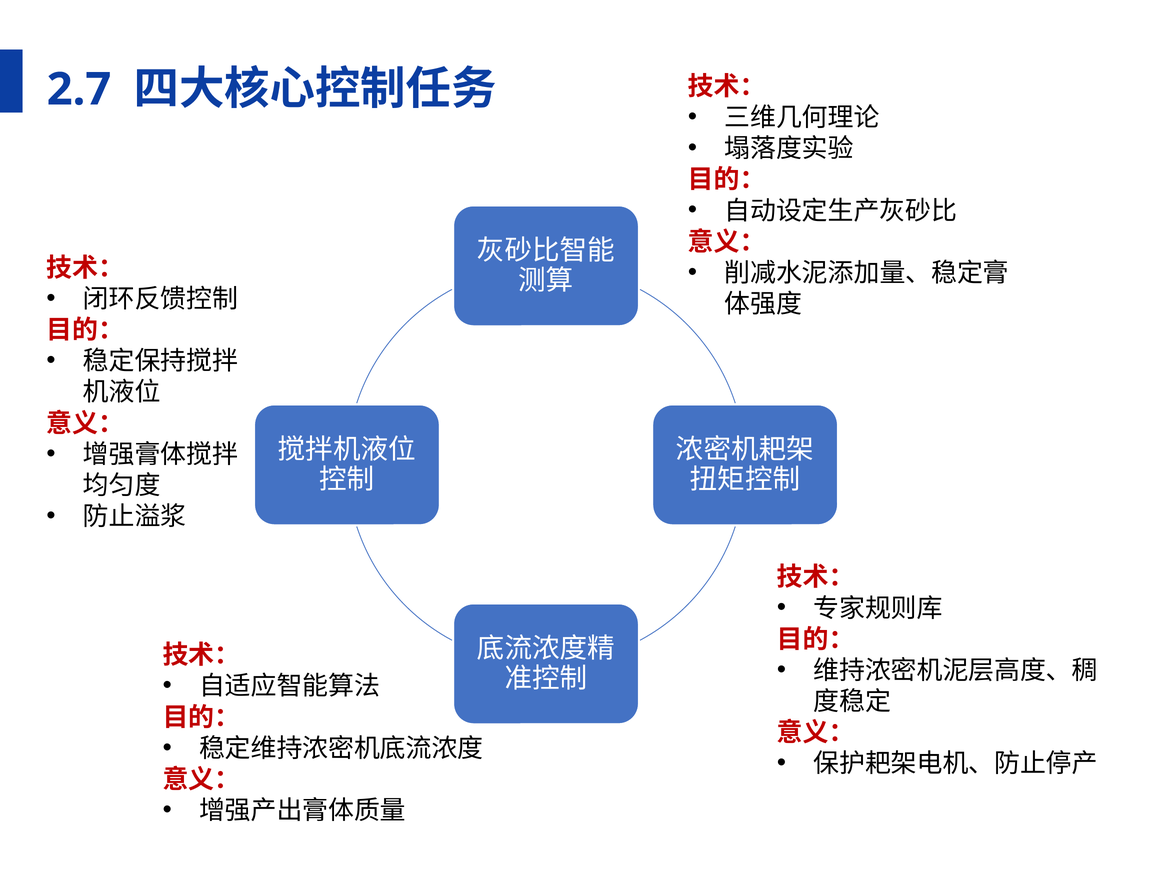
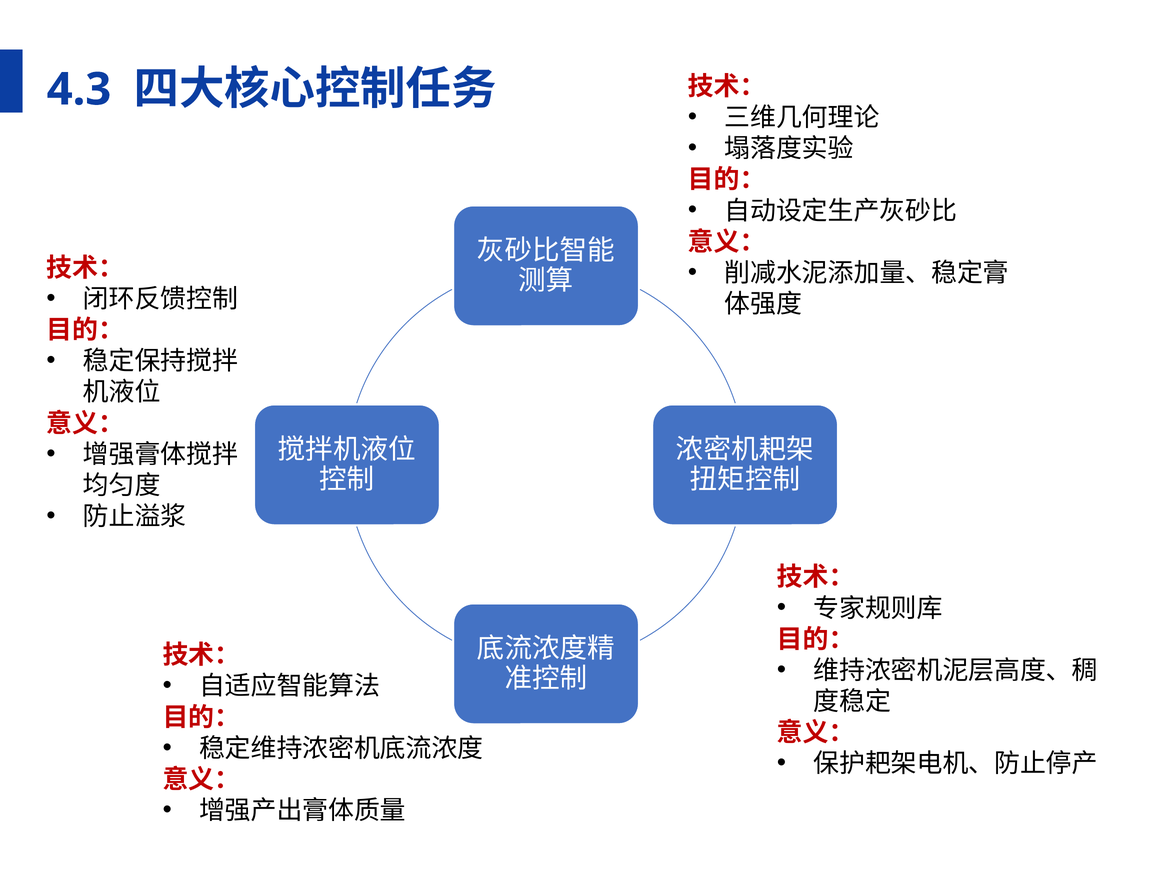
2.7: 2.7 -> 4.3
